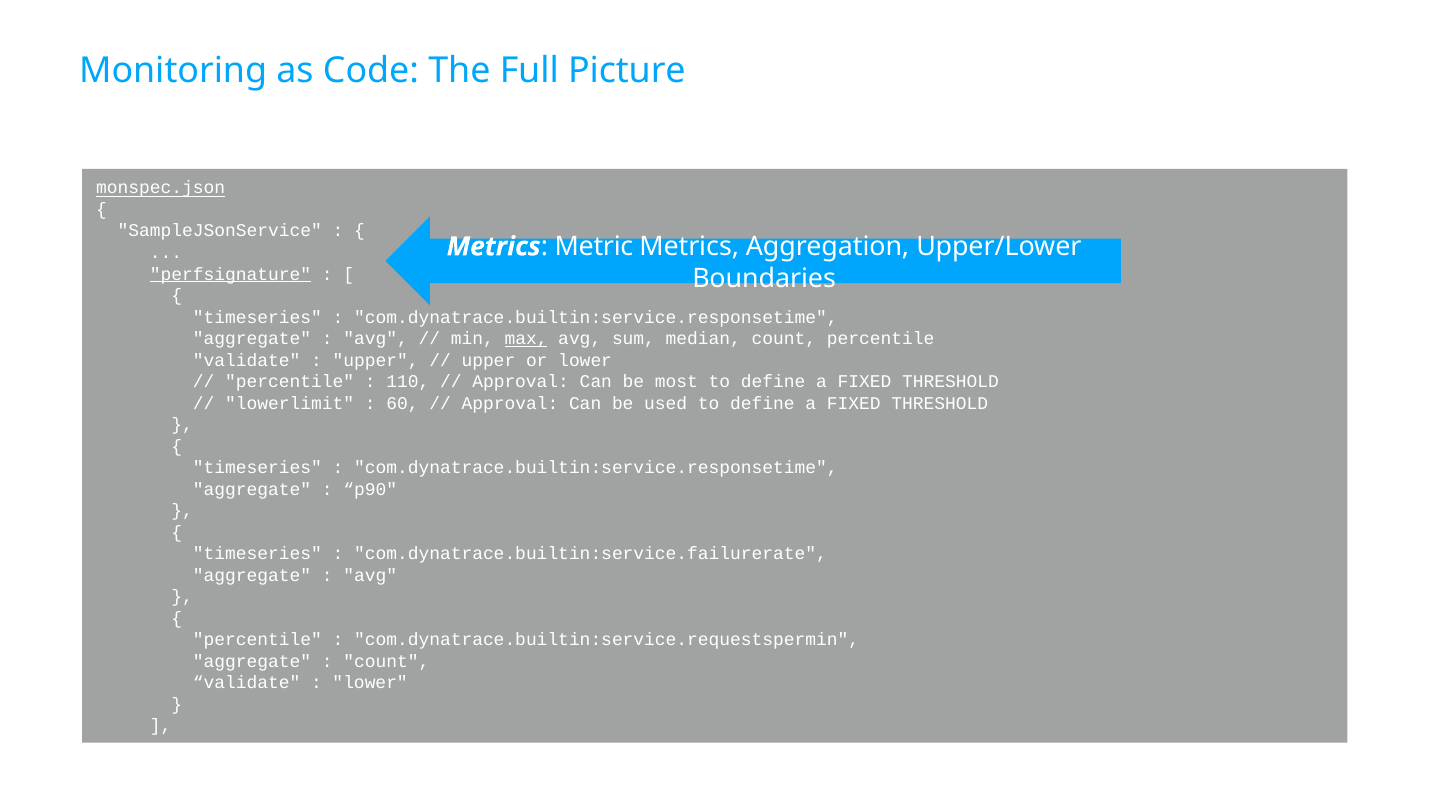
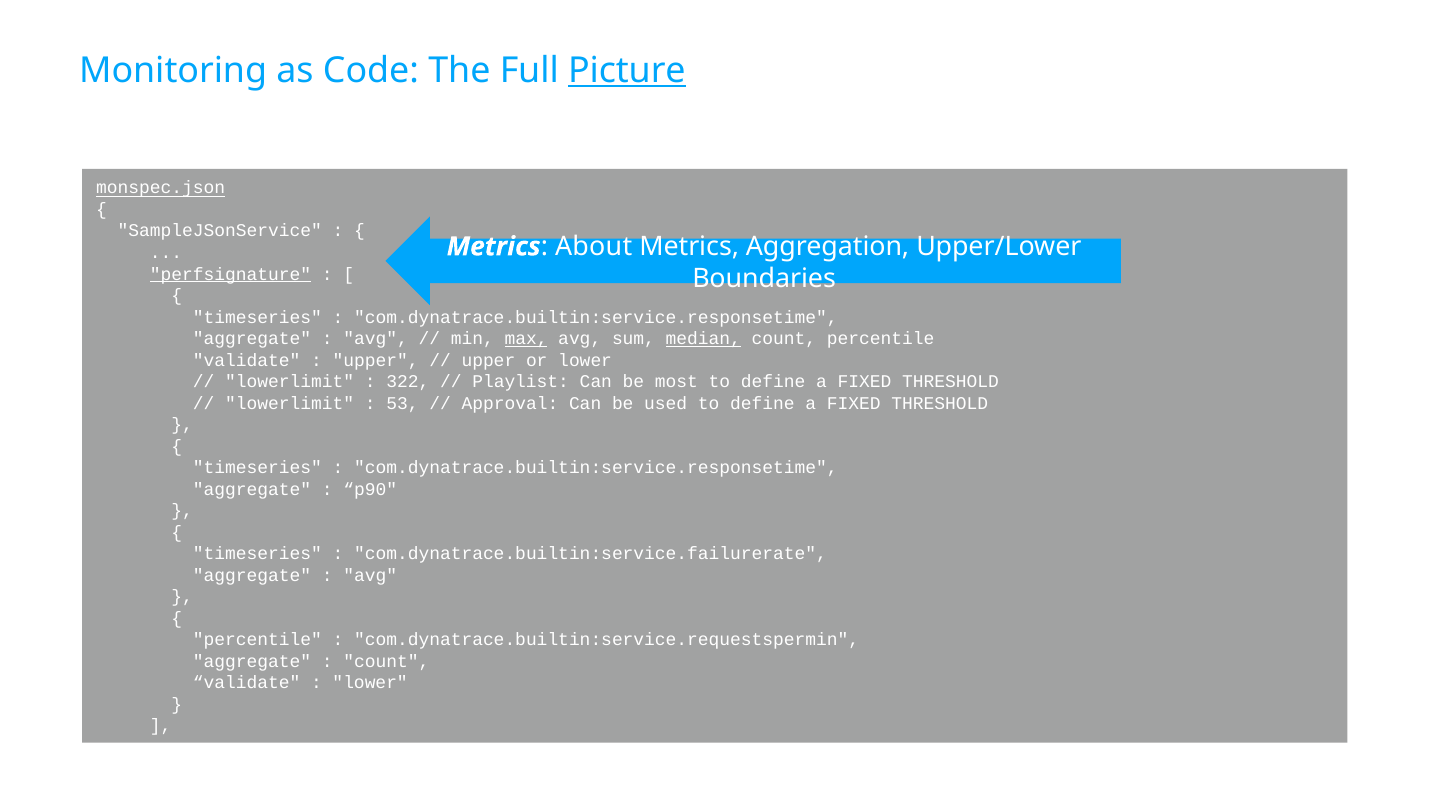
Picture underline: none -> present
Metric: Metric -> About
median underline: none -> present
percentile at (290, 382): percentile -> lowerlimit
110: 110 -> 322
Approval at (521, 382): Approval -> Playlist
60: 60 -> 53
